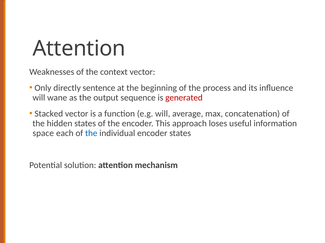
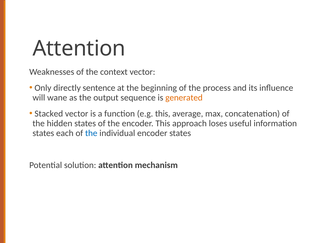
generated colour: red -> orange
e.g will: will -> this
space at (43, 133): space -> states
